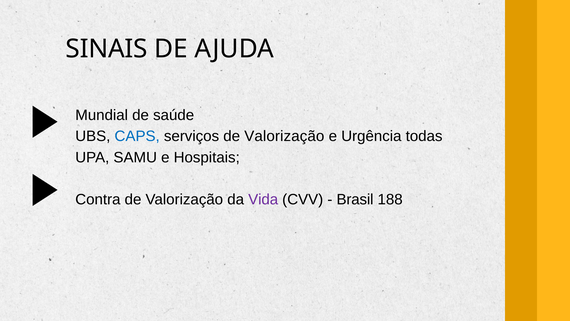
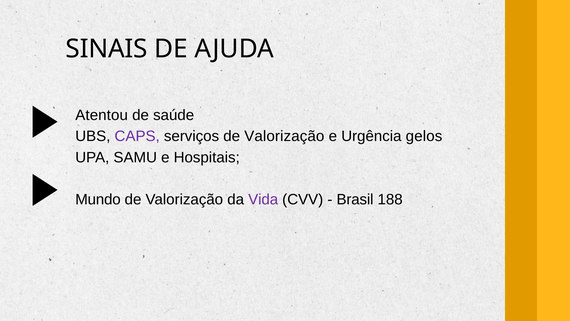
Mundial: Mundial -> Atentou
CAPS colour: blue -> purple
todas: todas -> gelos
Contra: Contra -> Mundo
